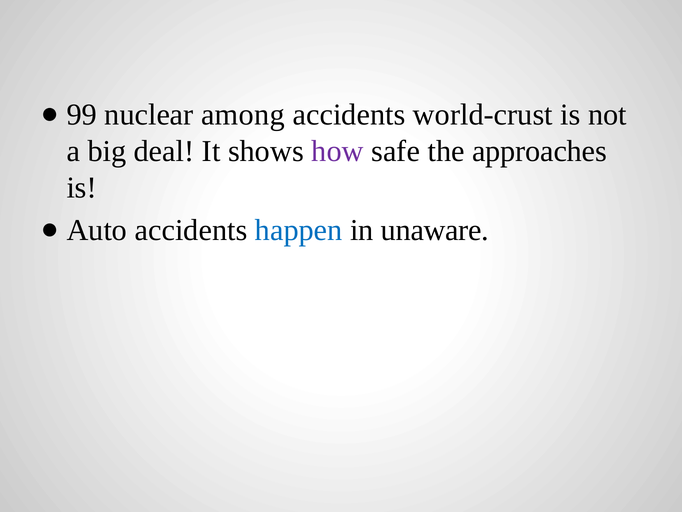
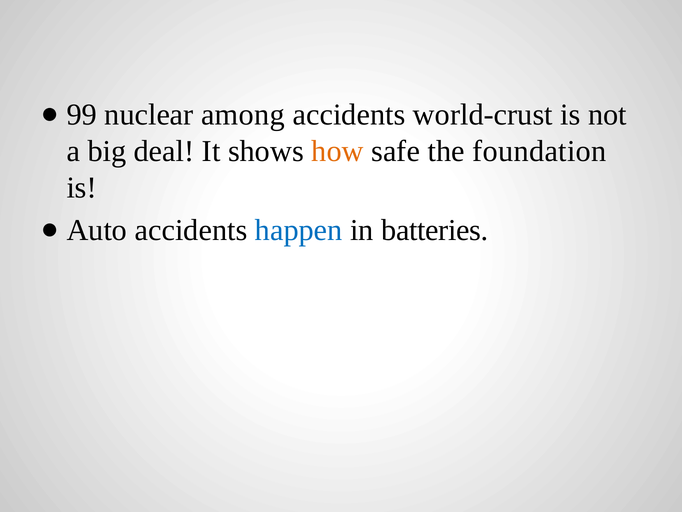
how colour: purple -> orange
approaches: approaches -> foundation
unaware: unaware -> batteries
